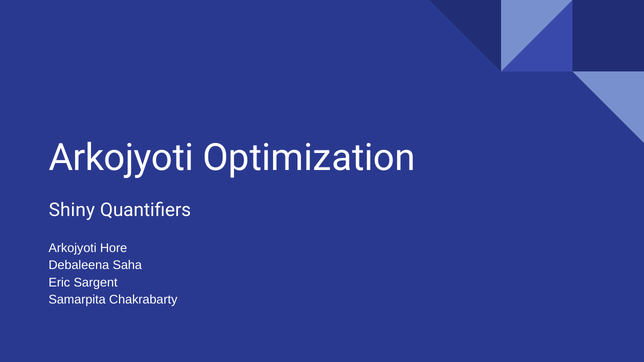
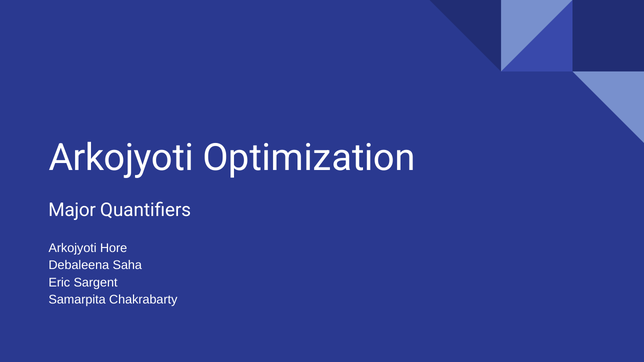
Shiny: Shiny -> Major
